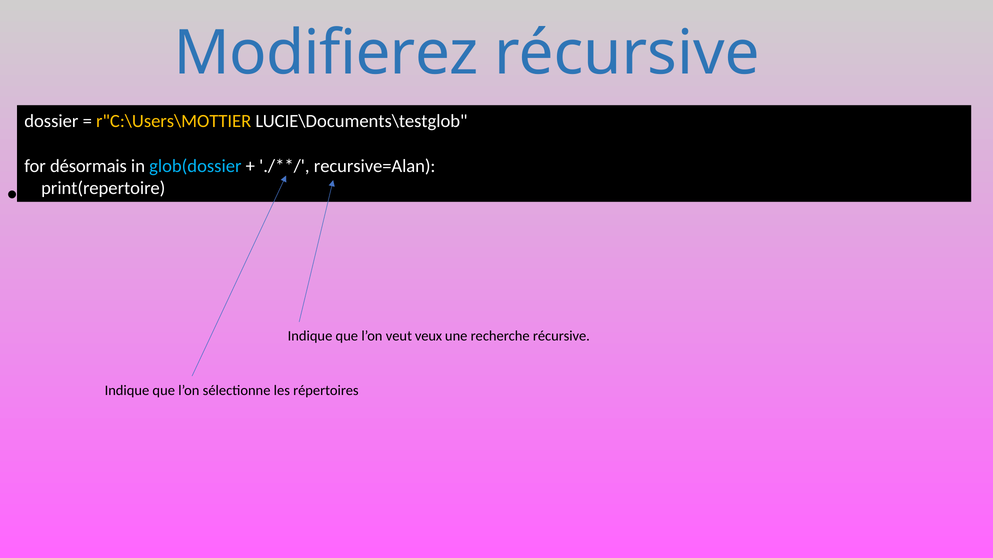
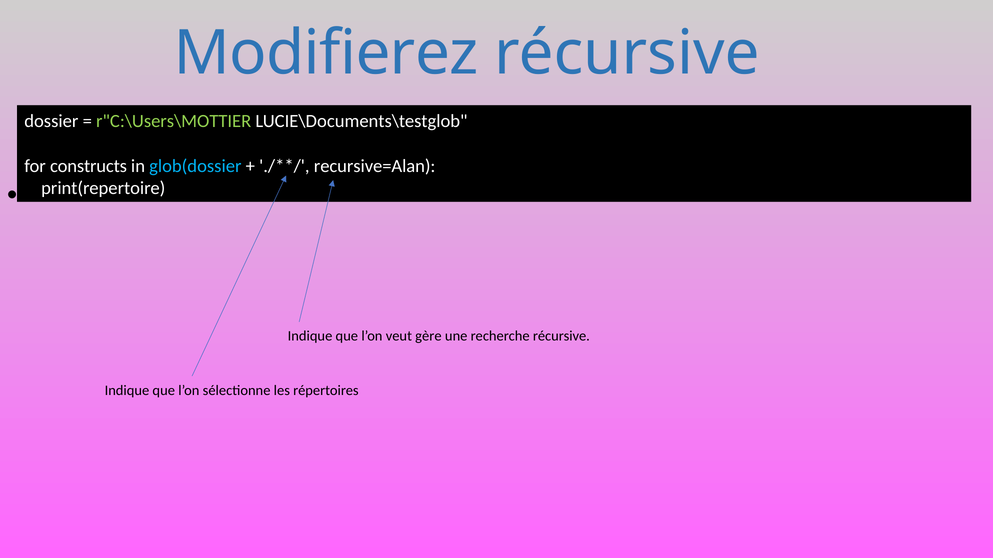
r"C:\Users\MOTTIER colour: yellow -> light green
désormais: désormais -> constructs
veux: veux -> gère
